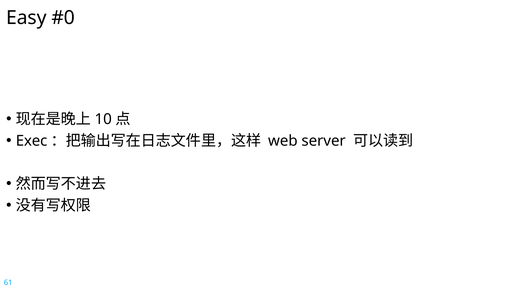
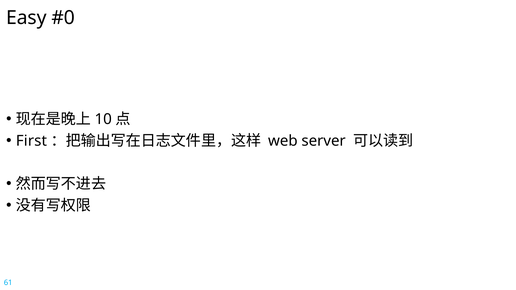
Exec: Exec -> First
